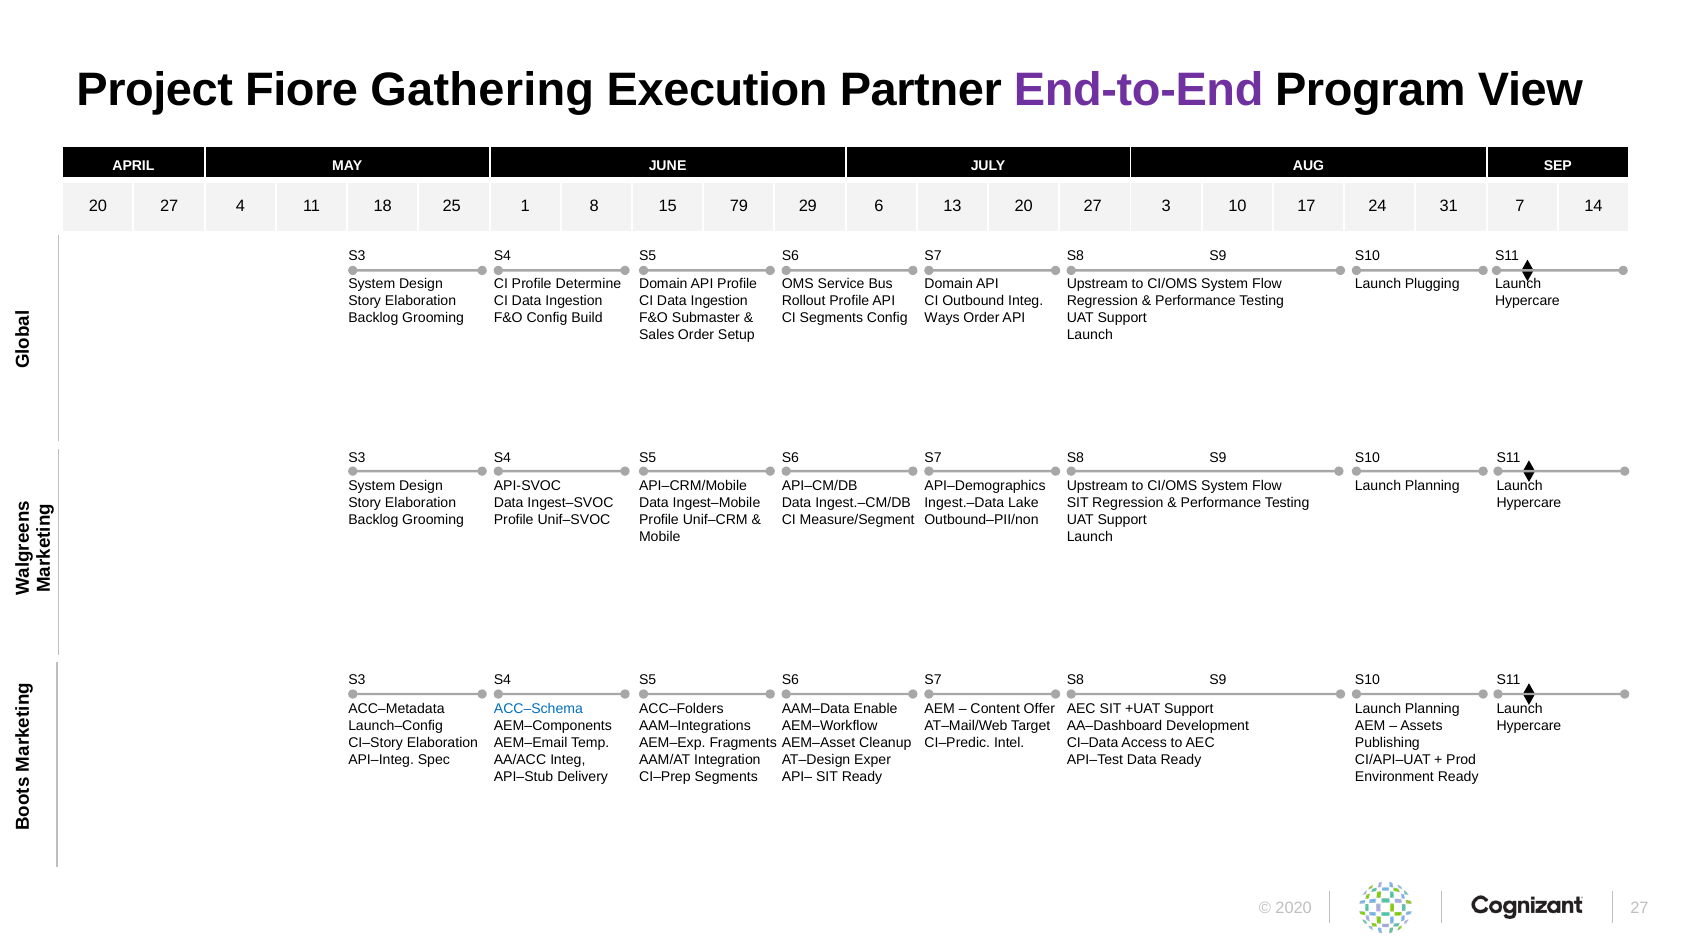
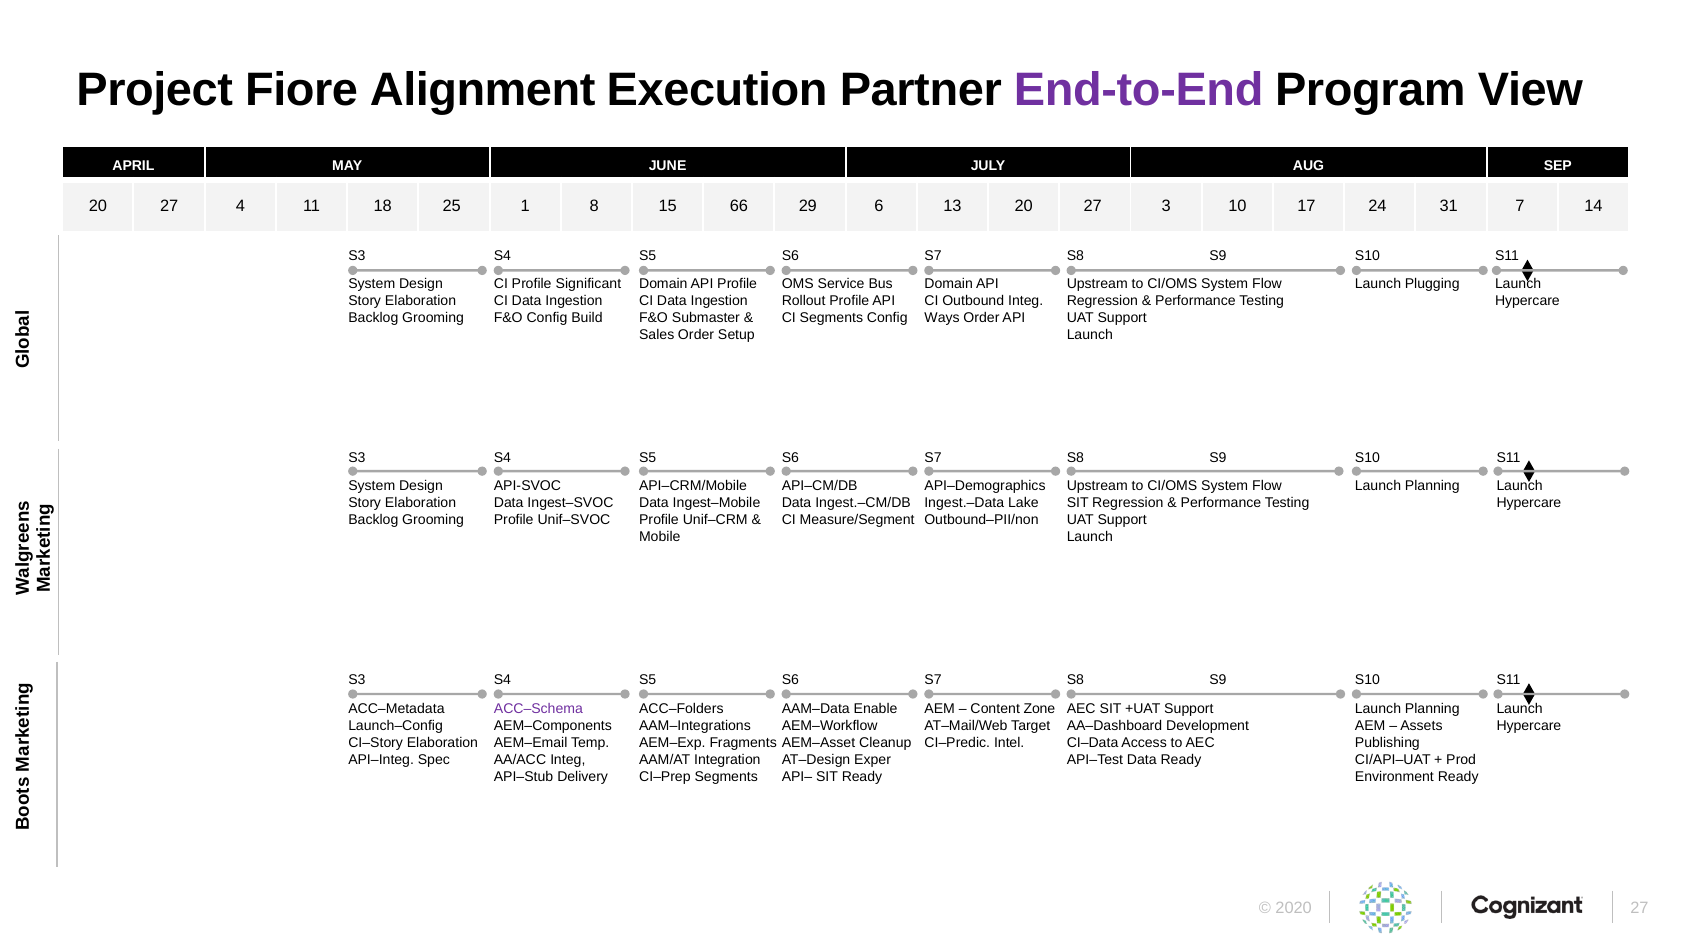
Gathering: Gathering -> Alignment
79: 79 -> 66
Determine: Determine -> Significant
ACC–Schema colour: blue -> purple
Offer: Offer -> Zone
